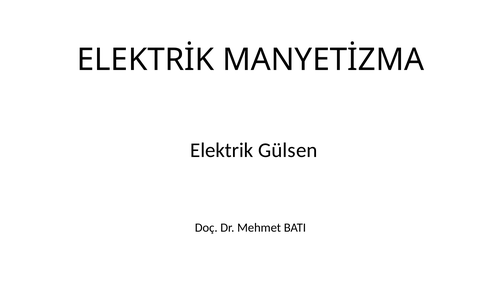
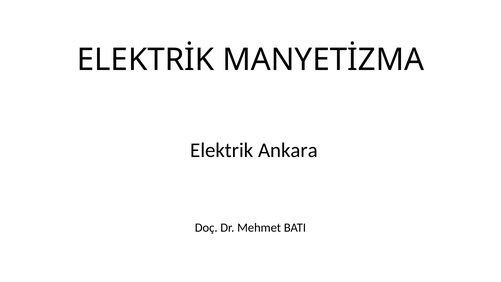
Gülsen: Gülsen -> Ankara
